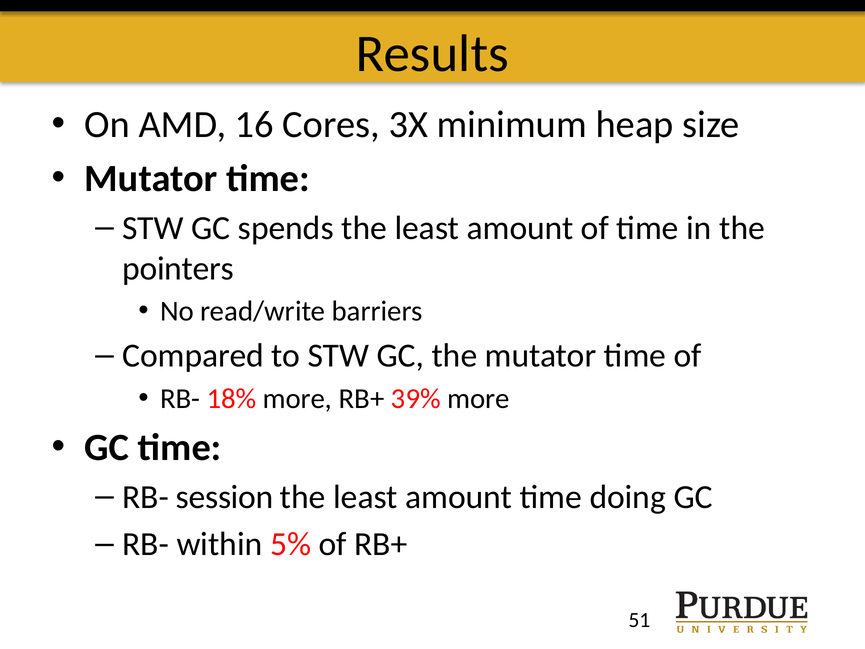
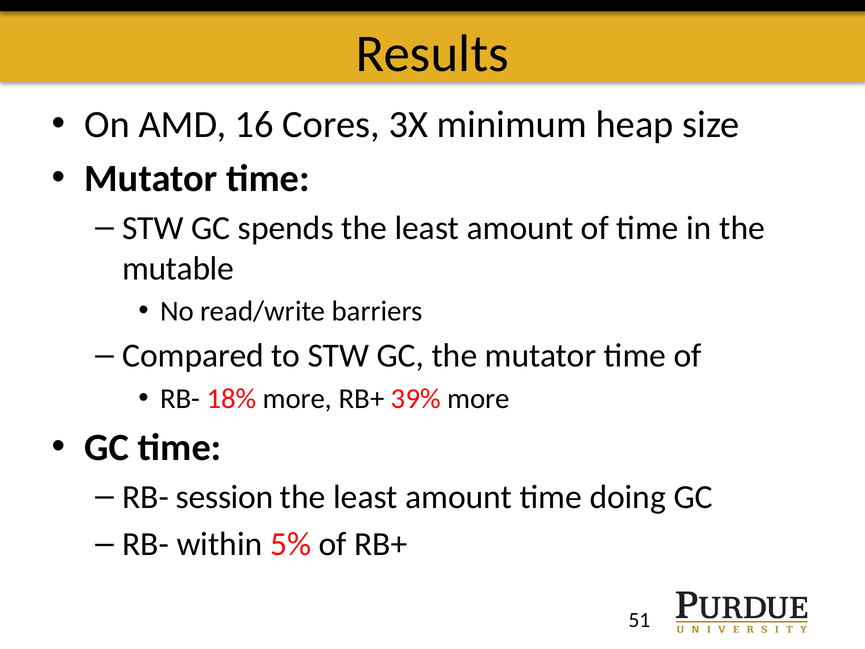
pointers: pointers -> mutable
